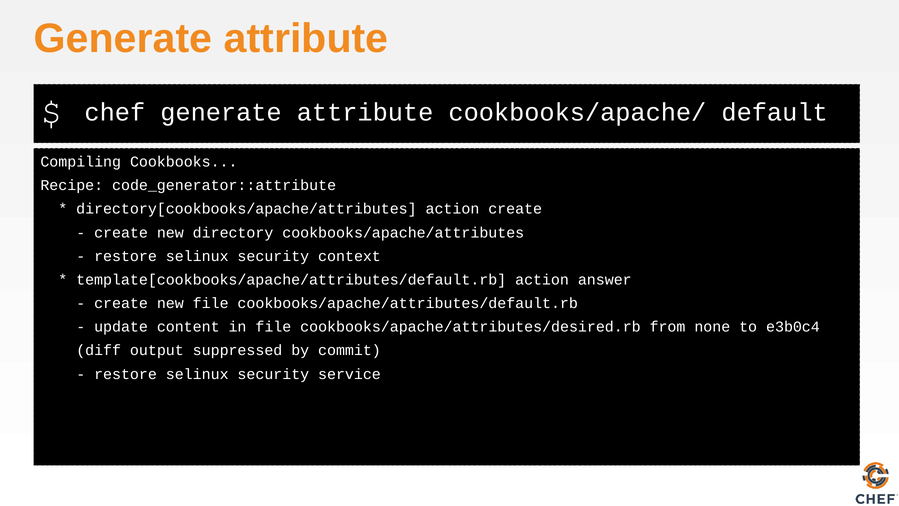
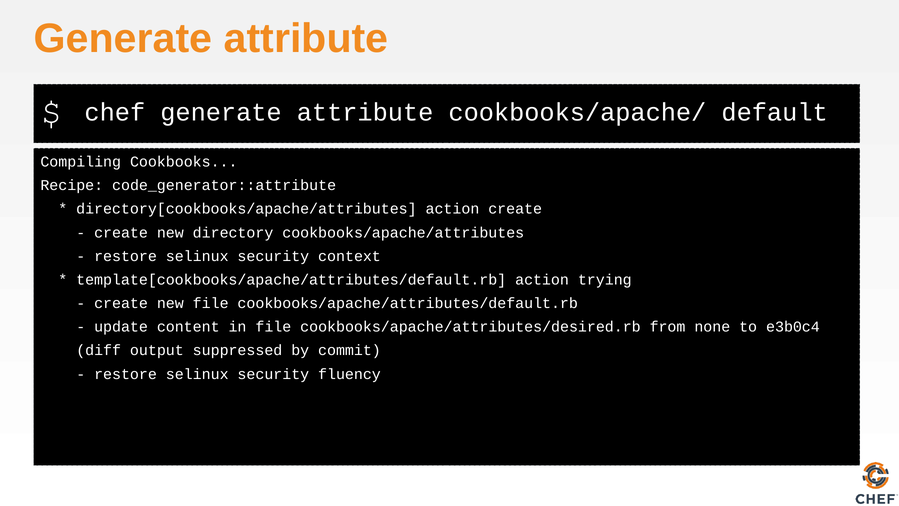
answer: answer -> trying
service: service -> fluency
